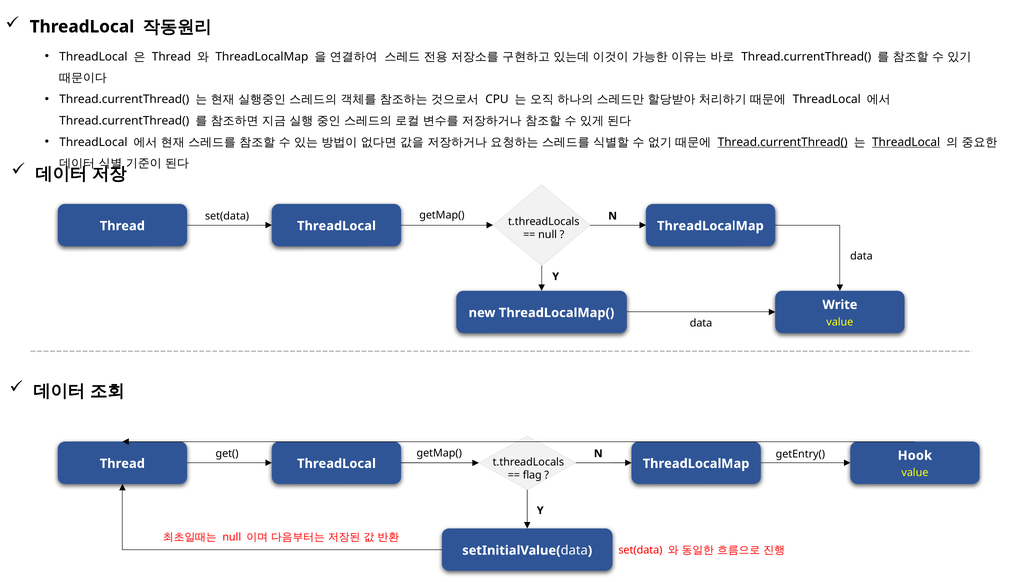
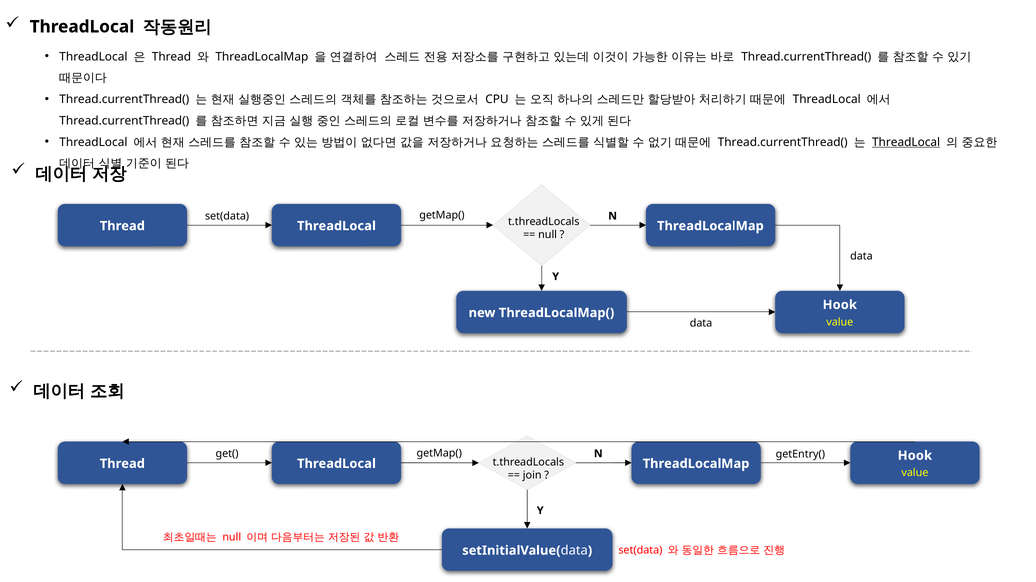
Thread.currentThread( at (783, 142) underline: present -> none
Write at (840, 305): Write -> Hook
flag: flag -> join
